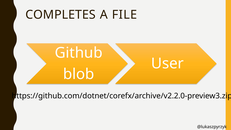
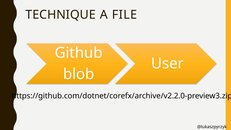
COMPLETES: COMPLETES -> TECHNIQUE
